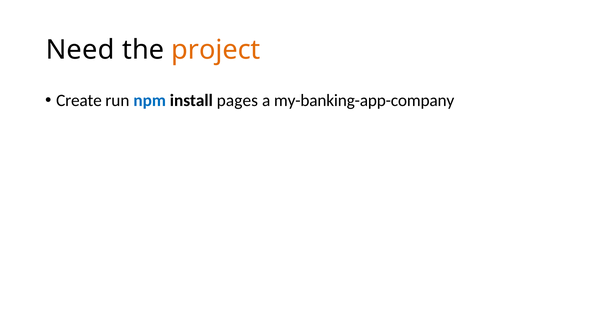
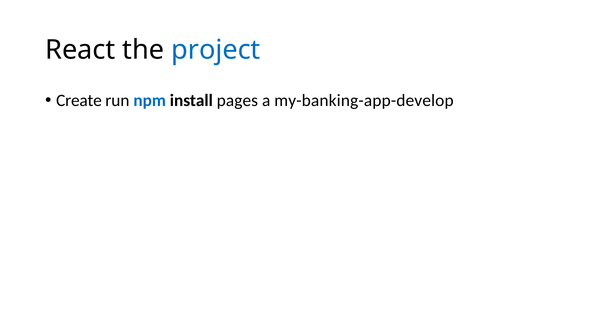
Need: Need -> React
project colour: orange -> blue
my-banking-app-company: my-banking-app-company -> my-banking-app-develop
